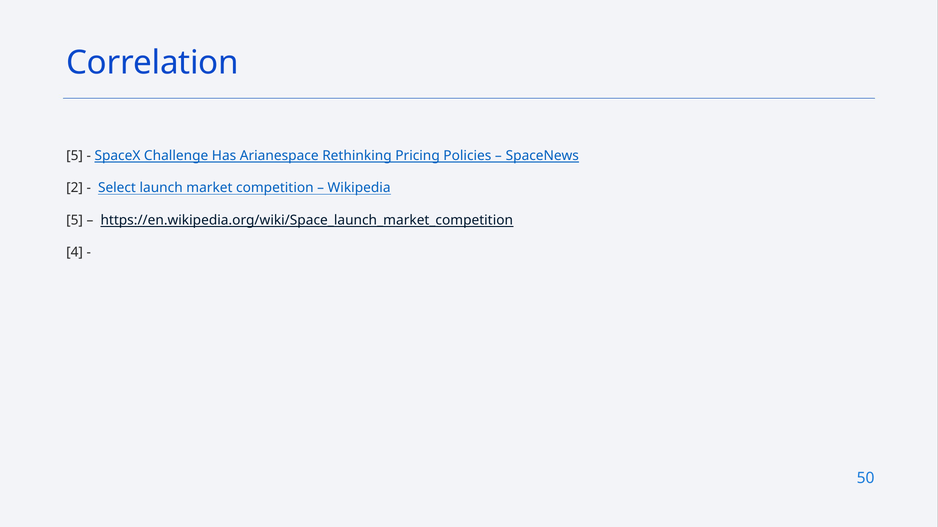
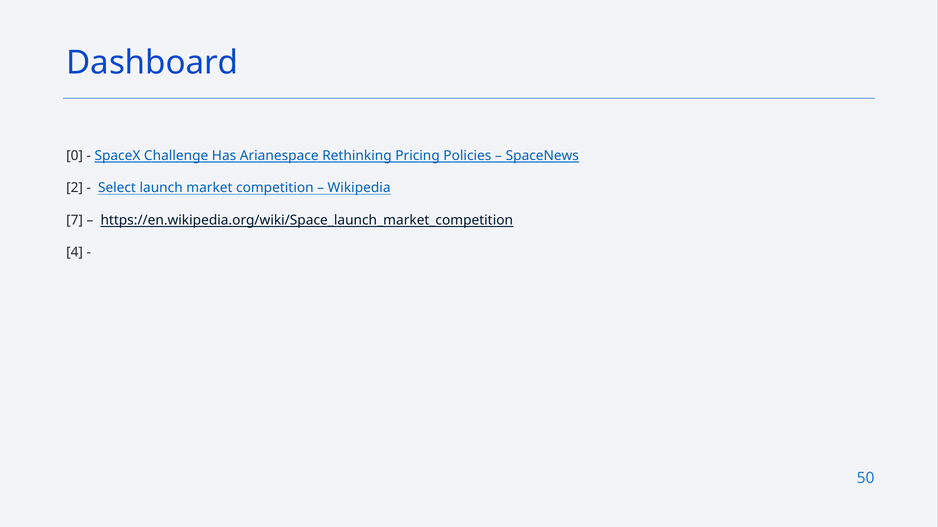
Correlation: Correlation -> Dashboard
5 at (75, 156): 5 -> 0
5 at (75, 220): 5 -> 7
